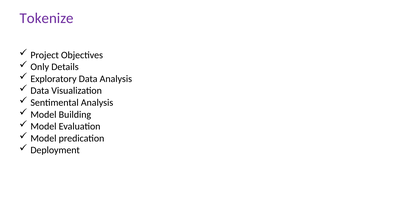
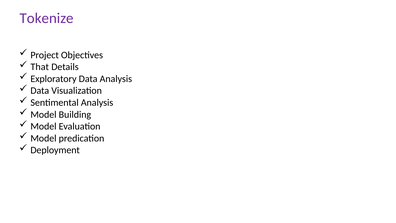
Only: Only -> That
